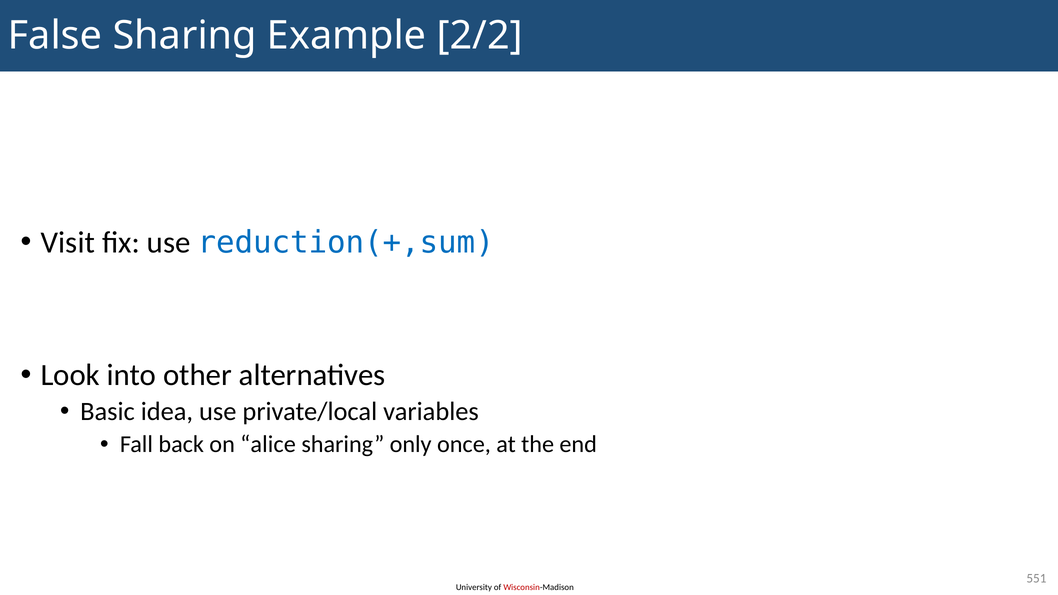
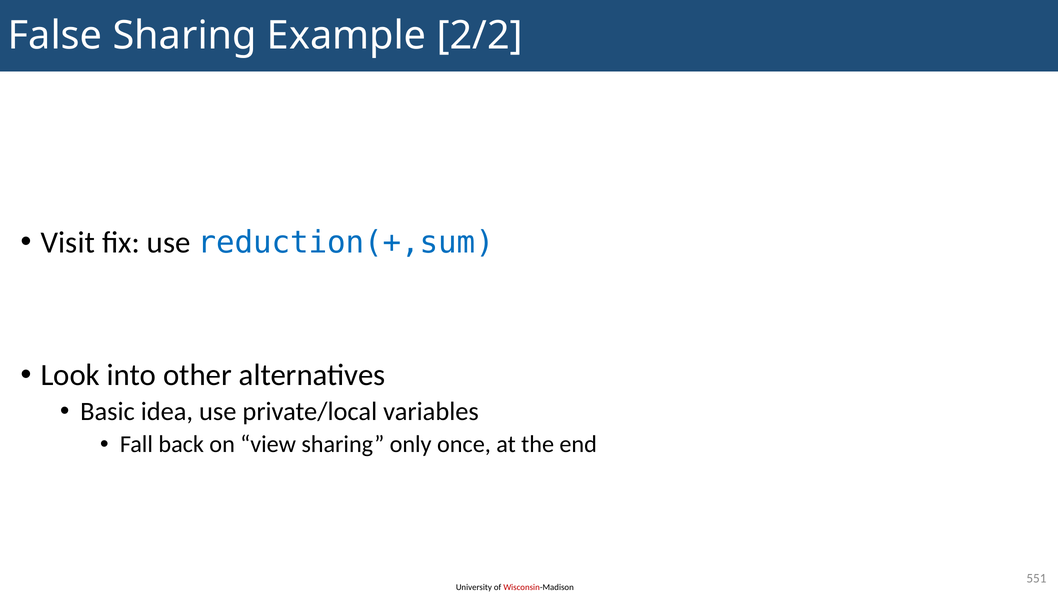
alice: alice -> view
